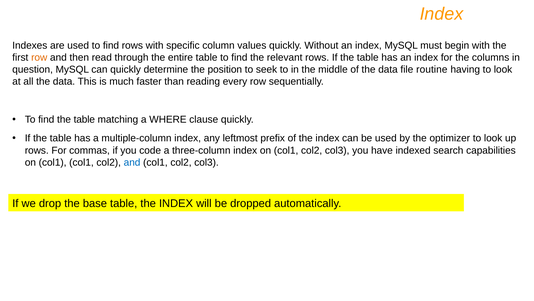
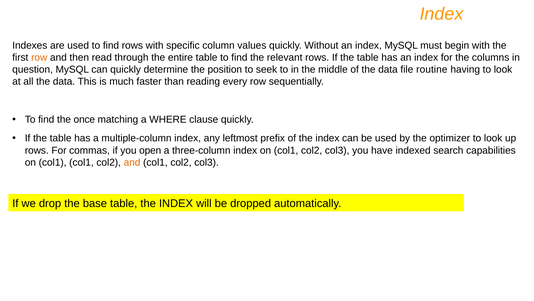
find the table: table -> once
code: code -> open
and at (132, 162) colour: blue -> orange
